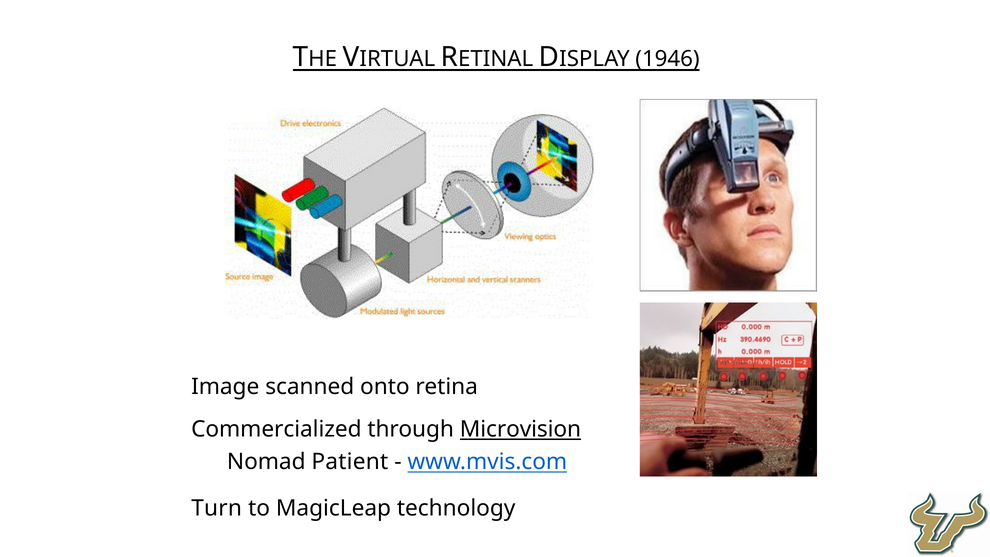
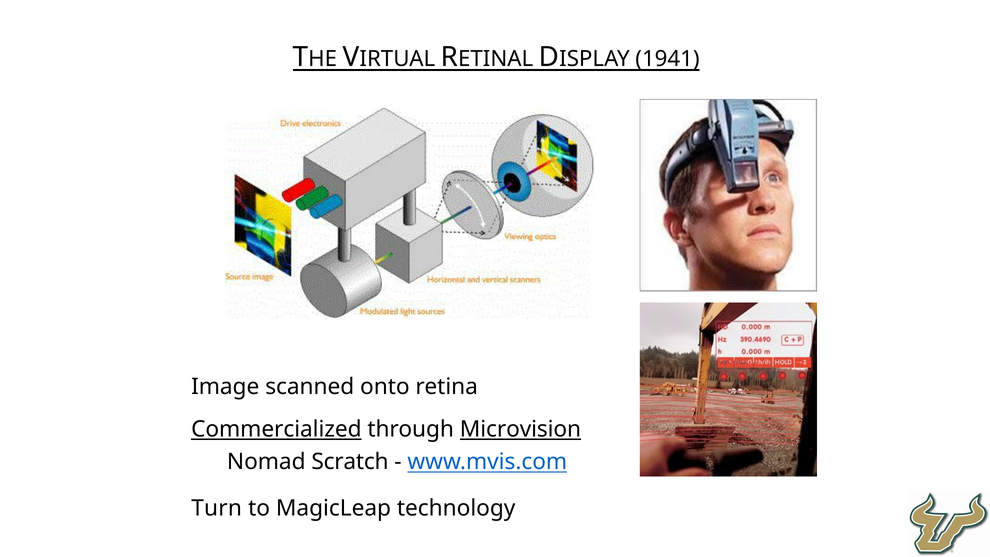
1946: 1946 -> 1941
Commercialized underline: none -> present
Patient: Patient -> Scratch
